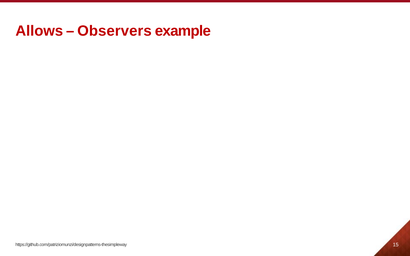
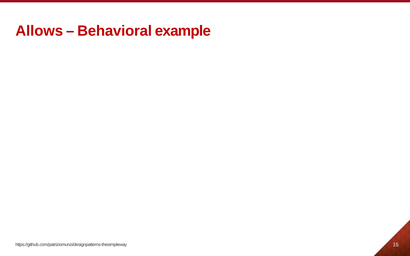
Observers: Observers -> Behavioral
